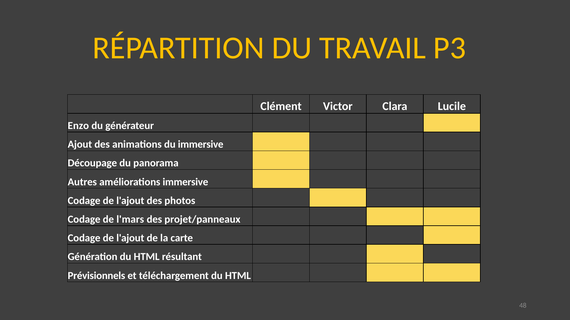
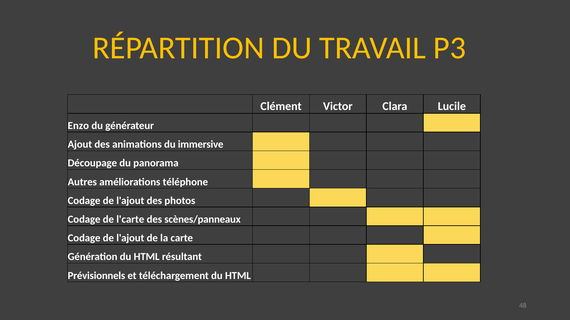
améliorations immersive: immersive -> téléphone
l'mars: l'mars -> l'carte
projet/panneaux: projet/panneaux -> scènes/panneaux
